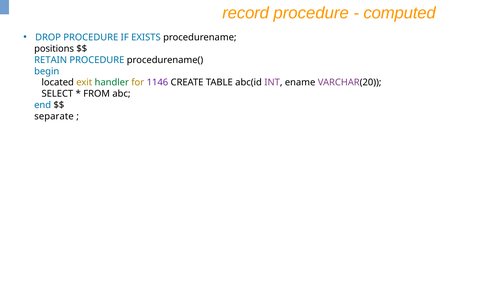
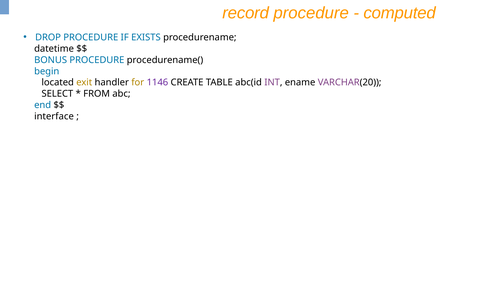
positions: positions -> datetime
RETAIN: RETAIN -> BONUS
handler colour: green -> black
separate: separate -> interface
